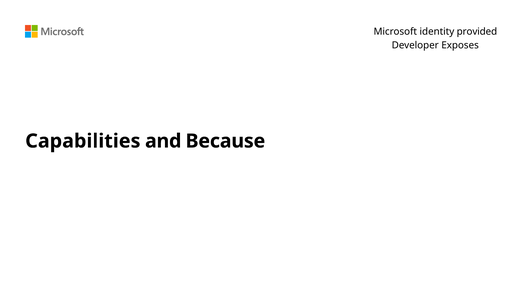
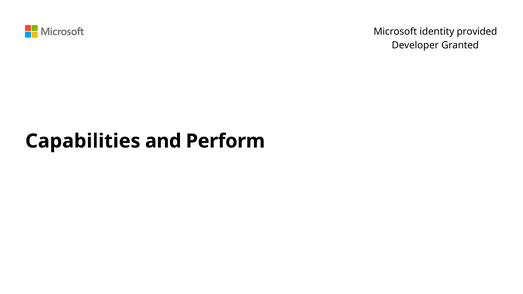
Exposes: Exposes -> Granted
Because: Because -> Perform
